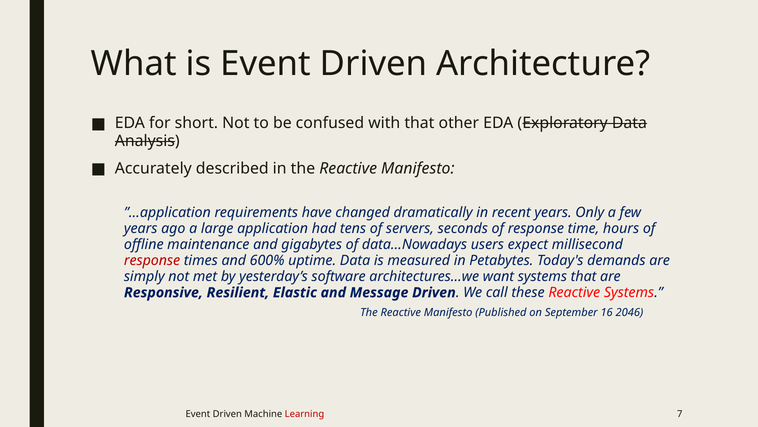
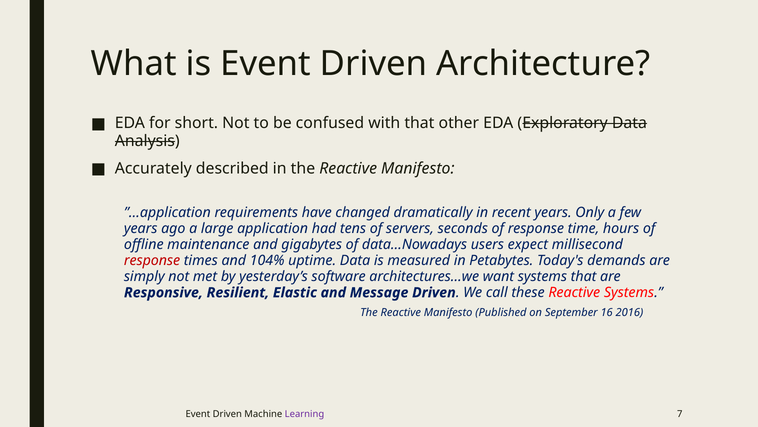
600%: 600% -> 104%
2046: 2046 -> 2016
Learning colour: red -> purple
